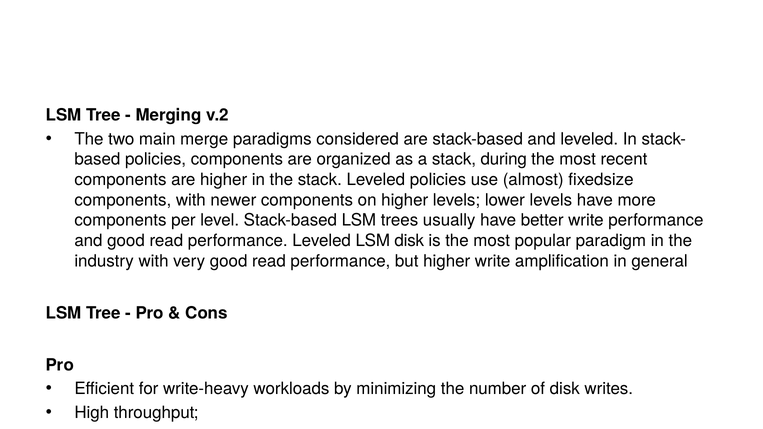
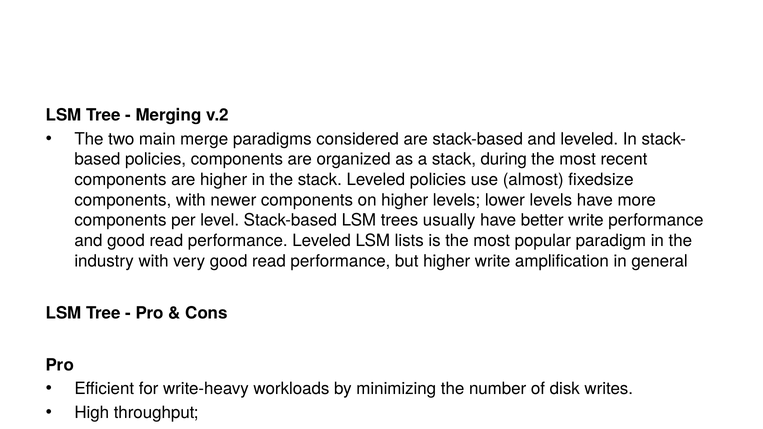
LSM disk: disk -> lists
